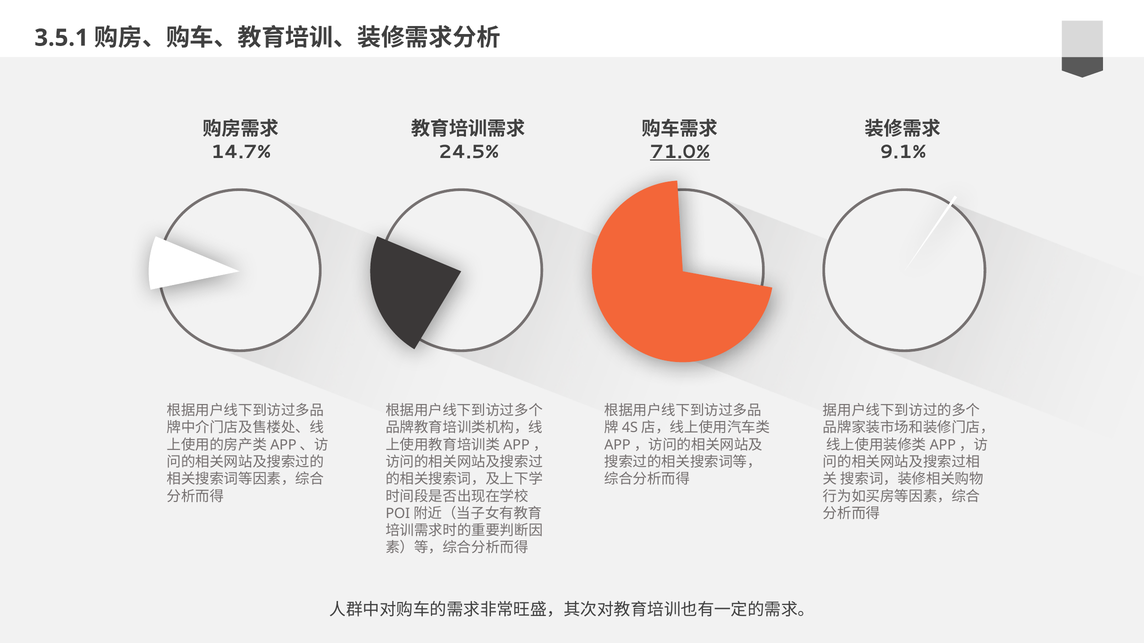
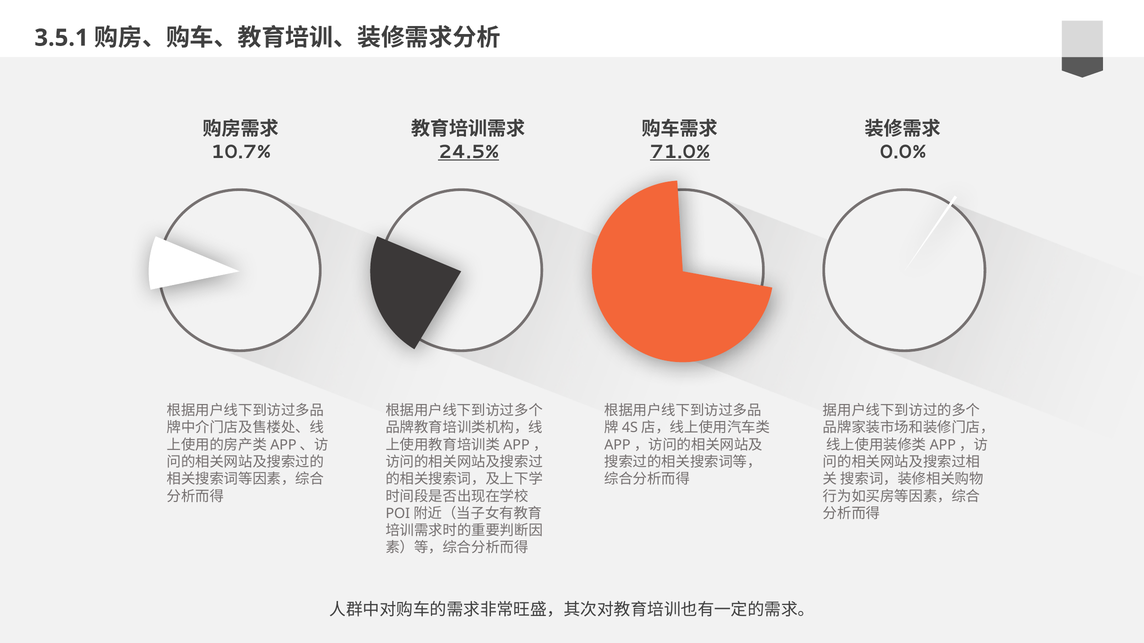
14.7%: 14.7% -> 10.7%
24.5% underline: none -> present
9.1%: 9.1% -> 0.0%
